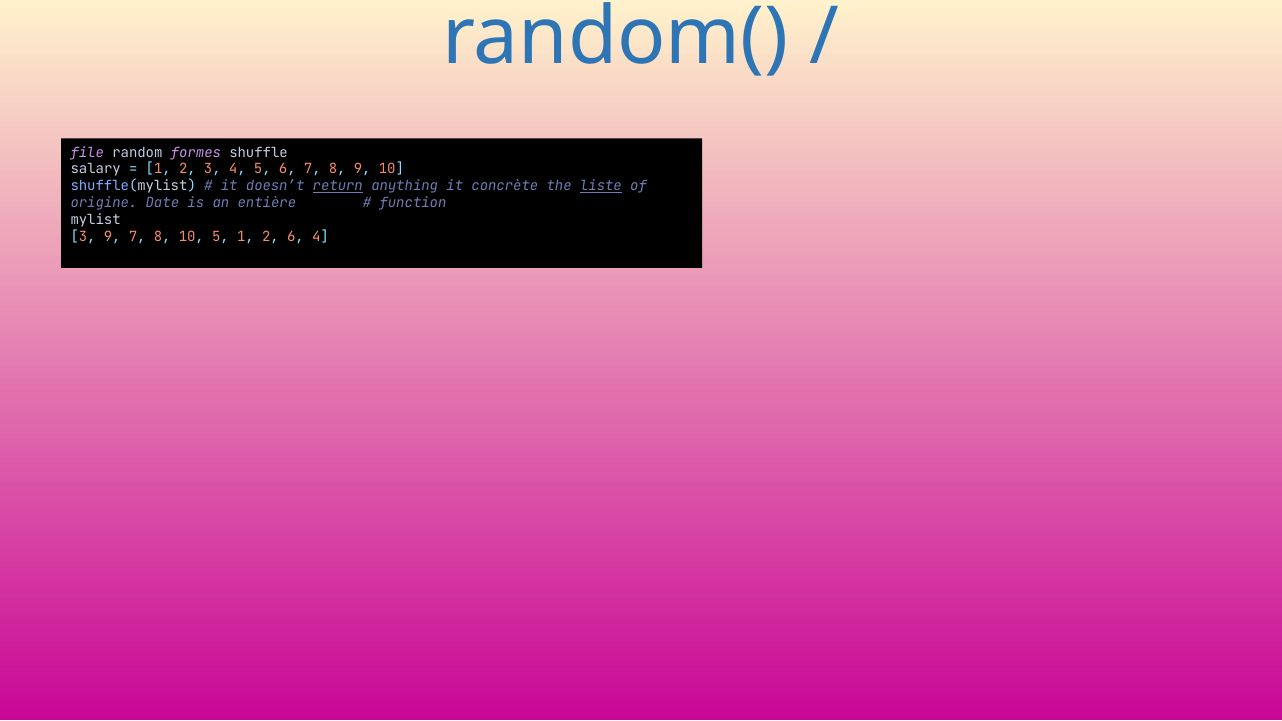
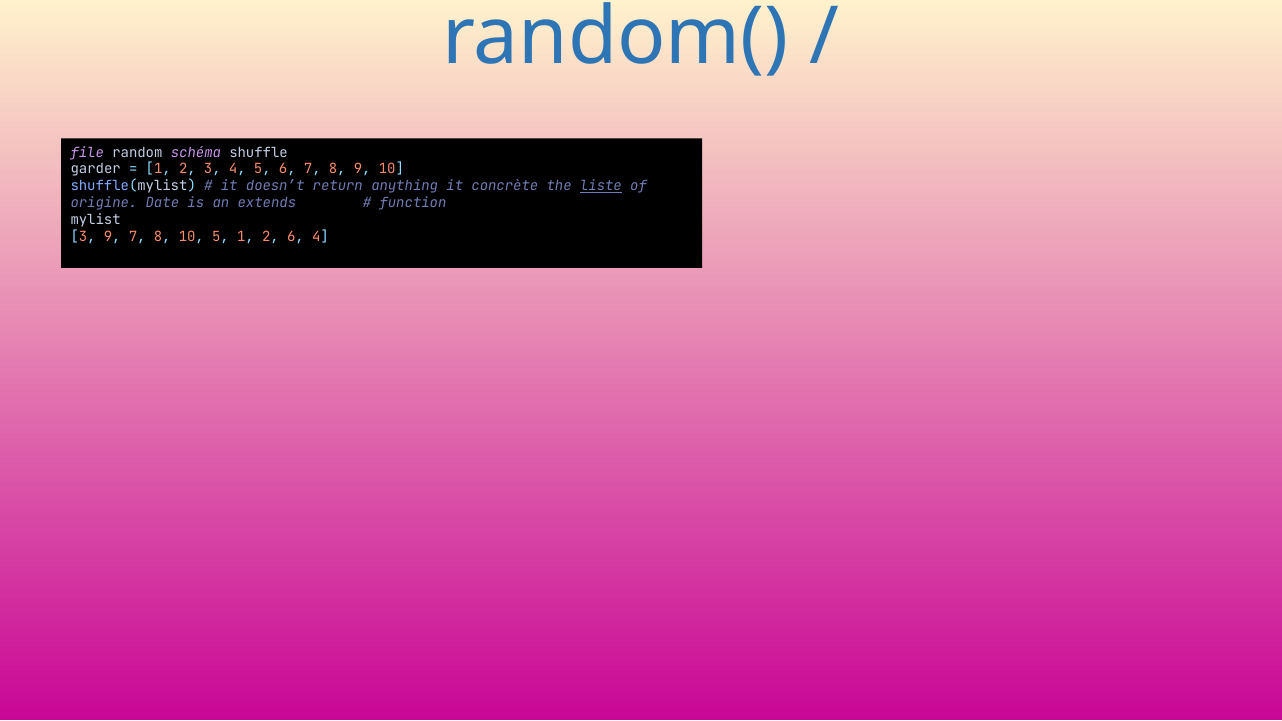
formes: formes -> schéma
salary: salary -> garder
return underline: present -> none
entière: entière -> extends
